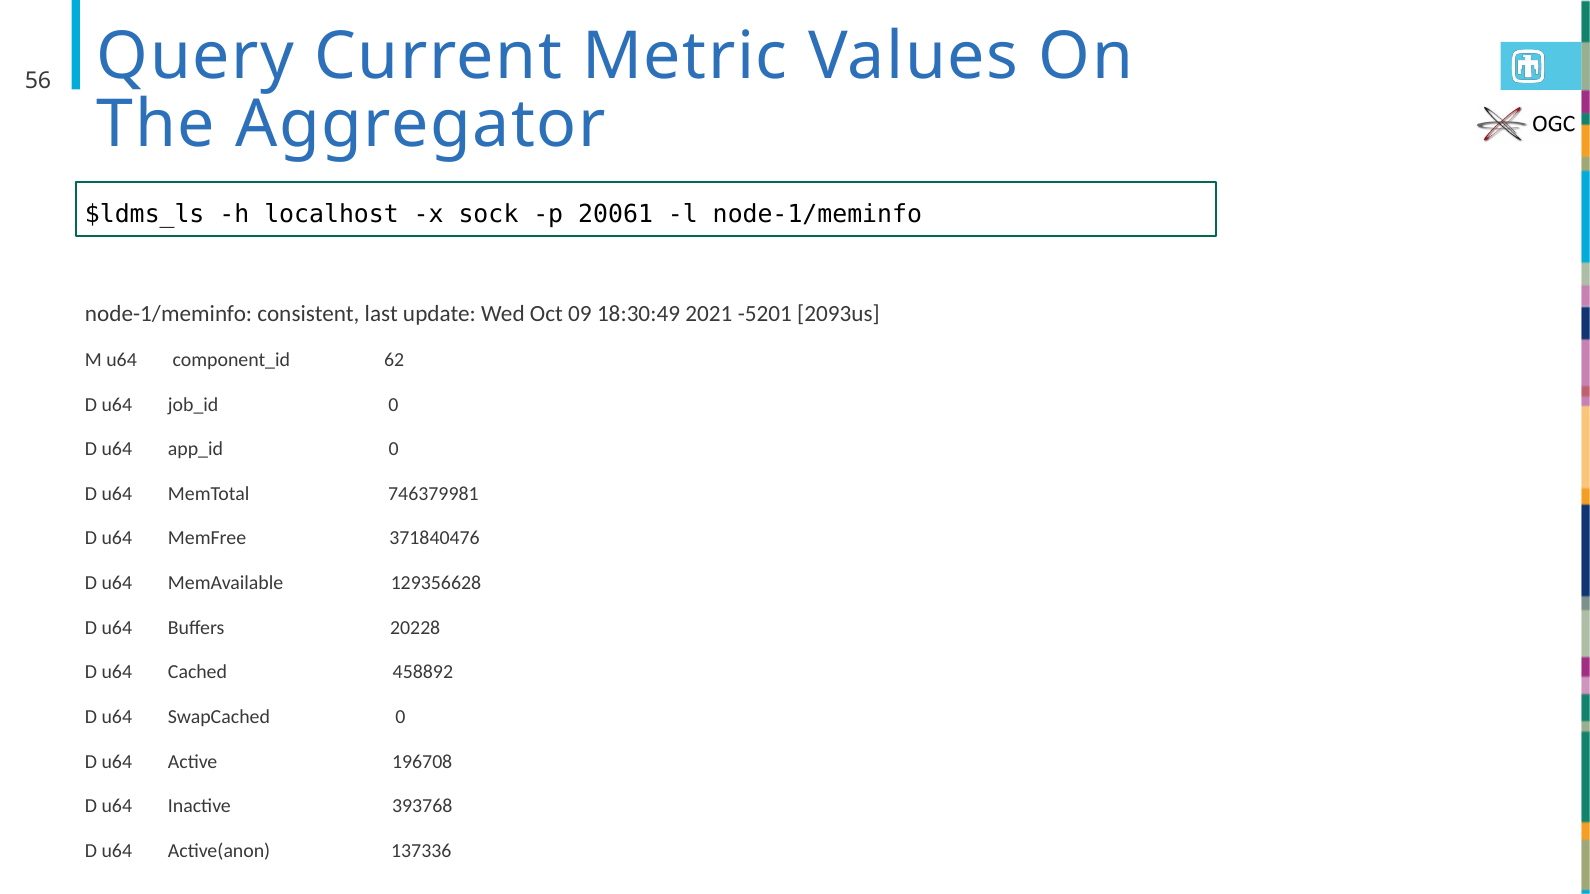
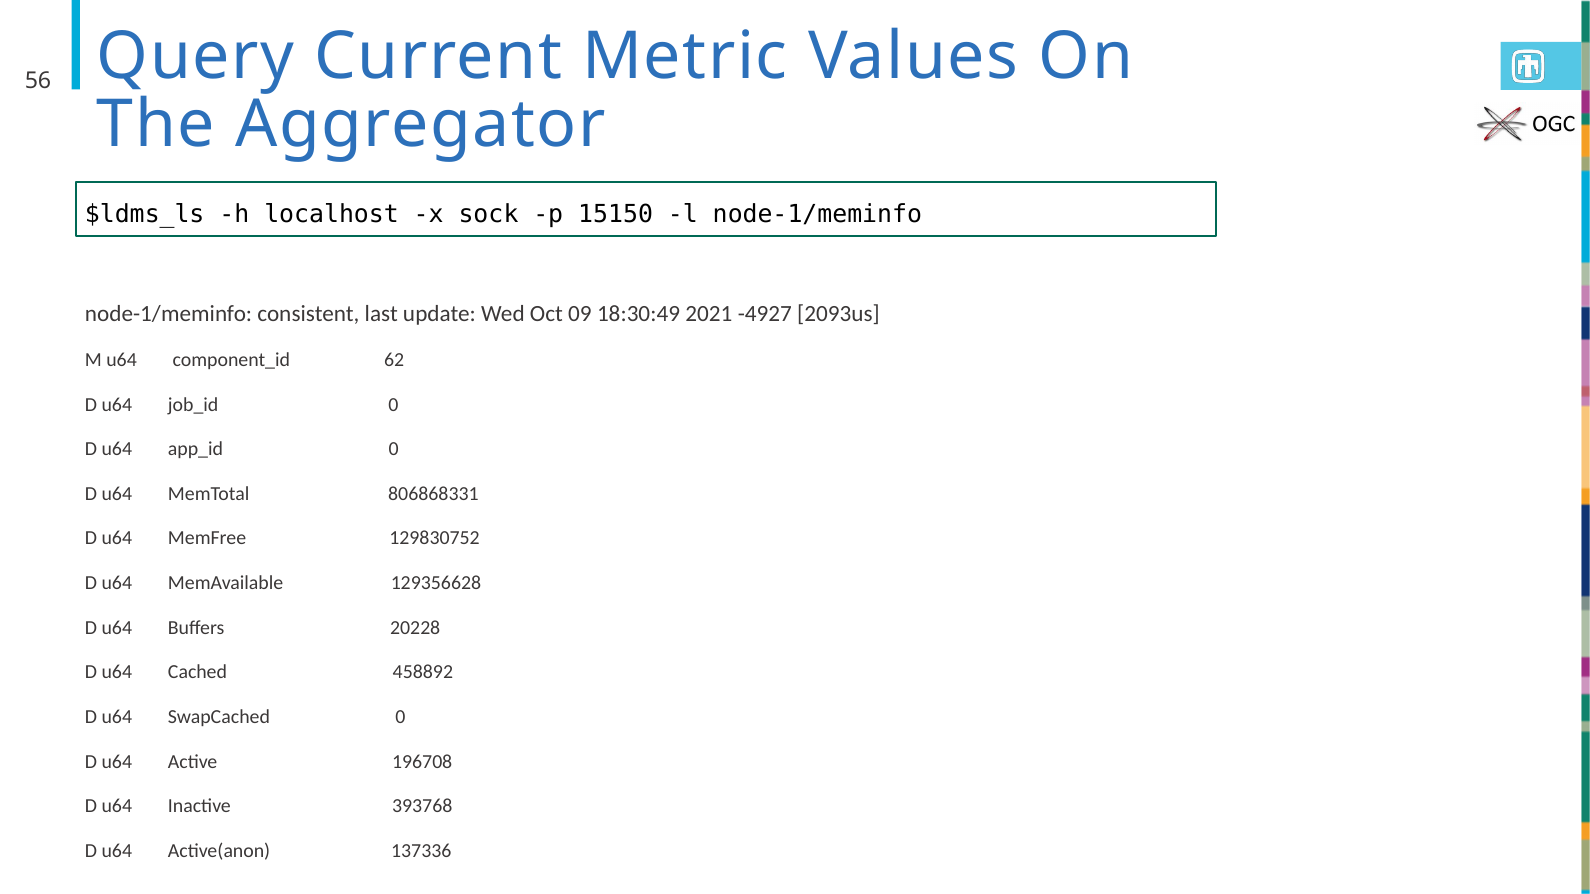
20061: 20061 -> 15150
-5201: -5201 -> -4927
746379981: 746379981 -> 806868331
371840476: 371840476 -> 129830752
